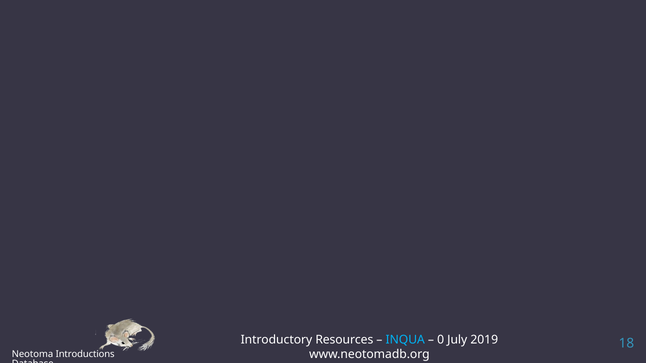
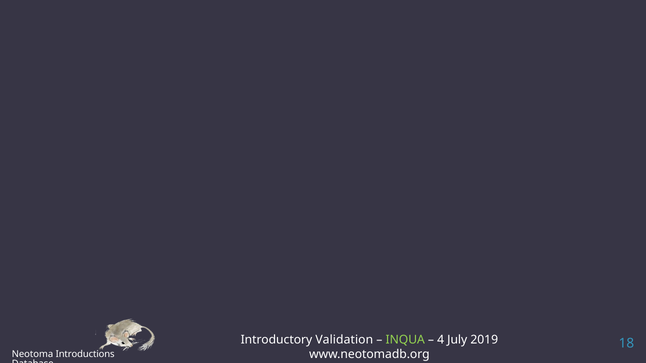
Resources: Resources -> Validation
INQUA colour: light blue -> light green
0: 0 -> 4
